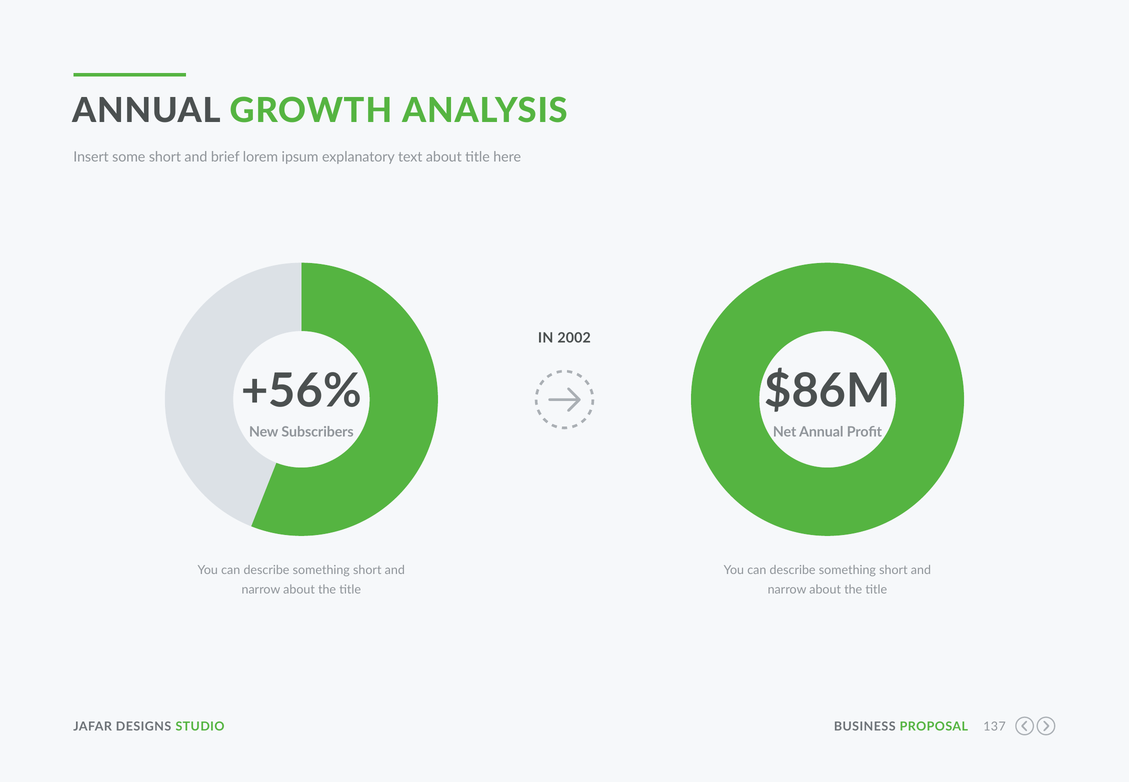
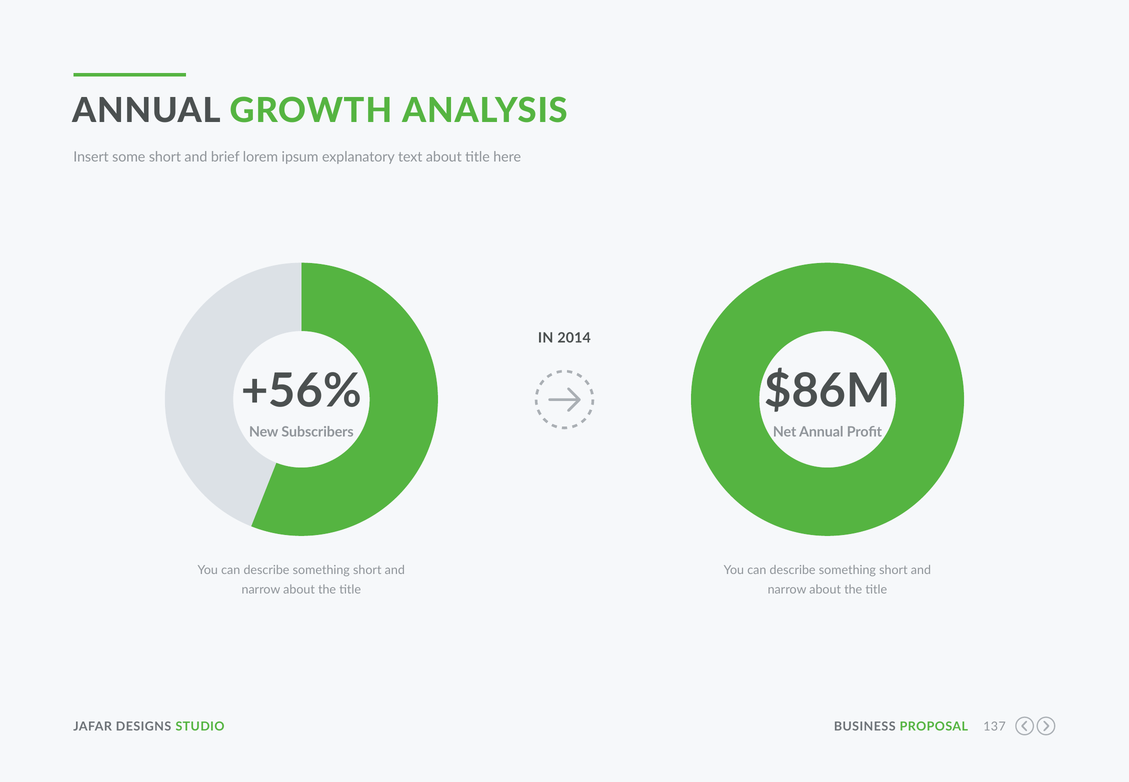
2002: 2002 -> 2014
